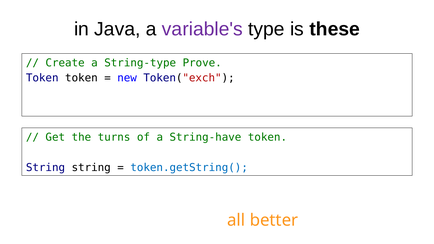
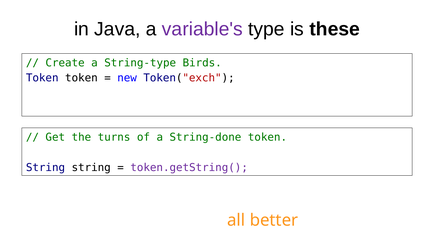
Prove: Prove -> Birds
String-have: String-have -> String-done
token.getString( colour: blue -> purple
